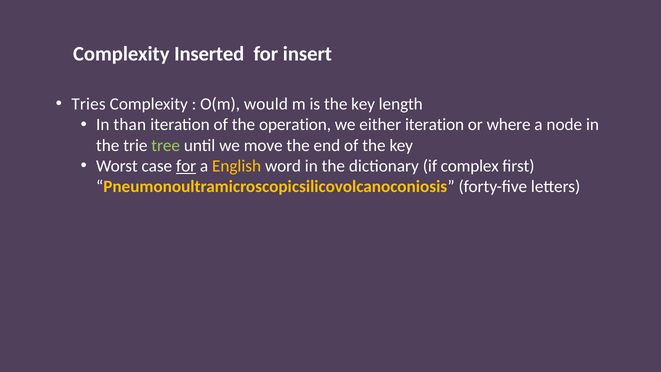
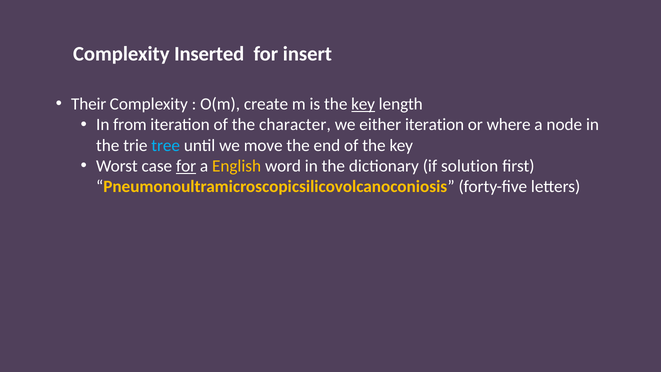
Tries: Tries -> Their
would: would -> create
key at (363, 104) underline: none -> present
than: than -> from
operation: operation -> character
tree colour: light green -> light blue
complex: complex -> solution
